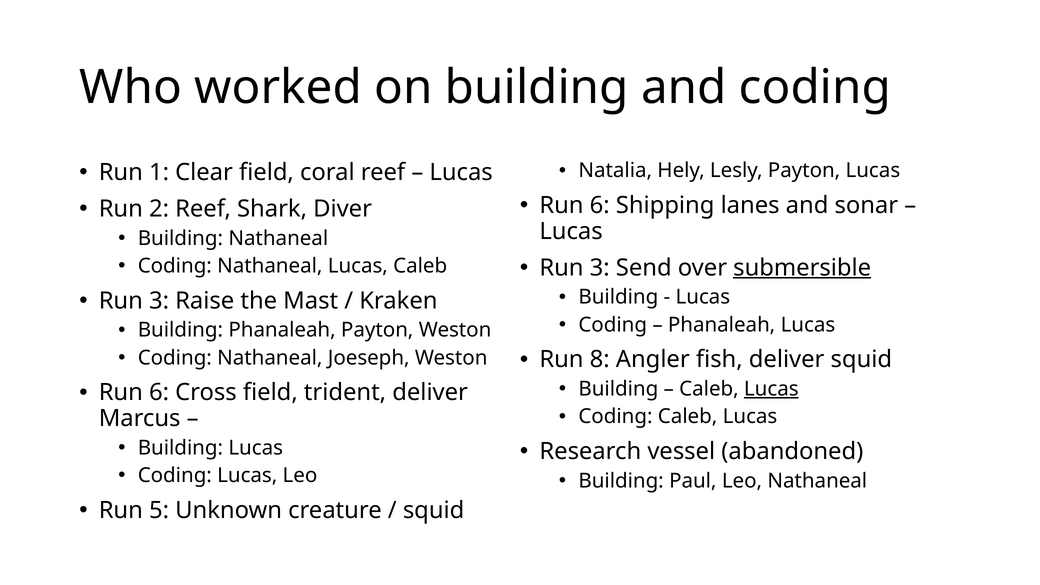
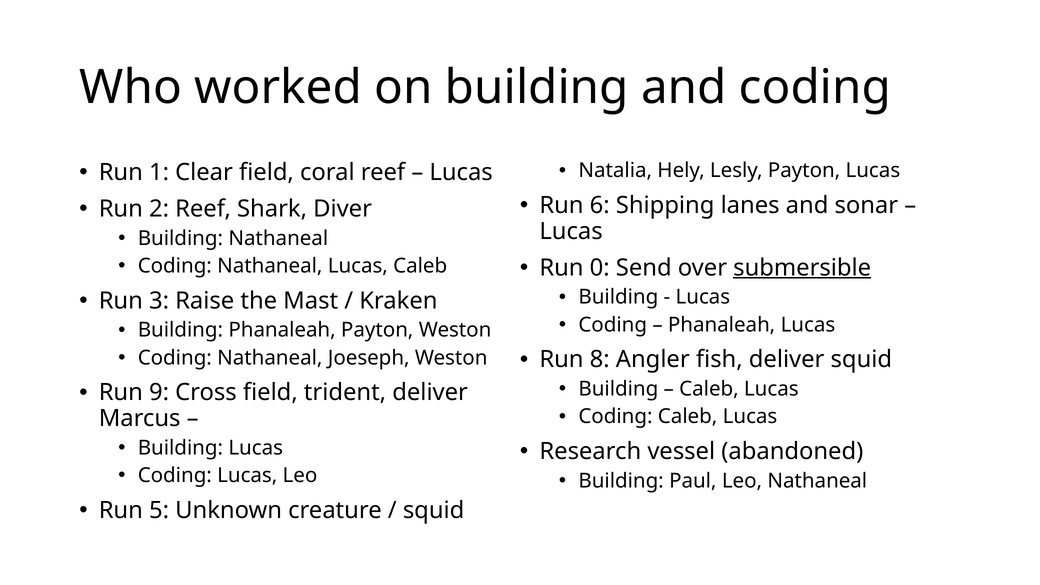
3 at (600, 268): 3 -> 0
Lucas at (771, 389) underline: present -> none
6 at (159, 393): 6 -> 9
